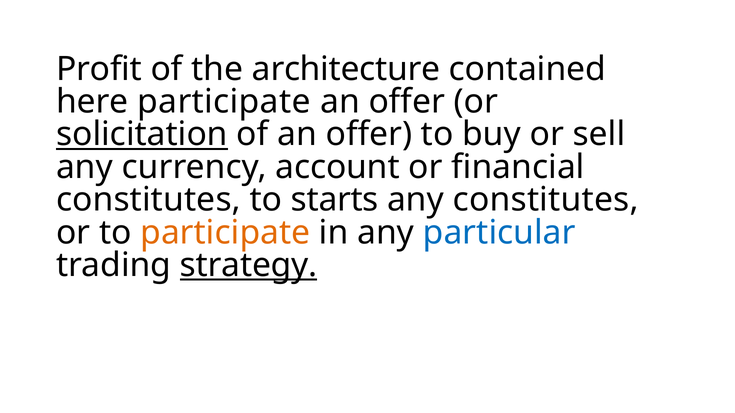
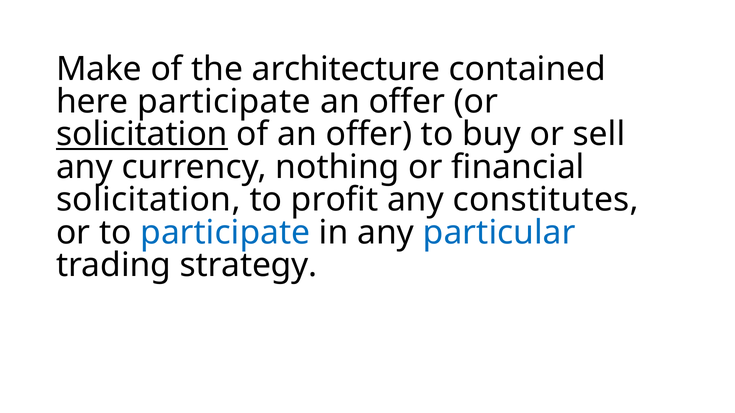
Profit: Profit -> Make
account: account -> nothing
constitutes at (148, 200): constitutes -> solicitation
starts: starts -> profit
participate at (225, 233) colour: orange -> blue
strategy underline: present -> none
